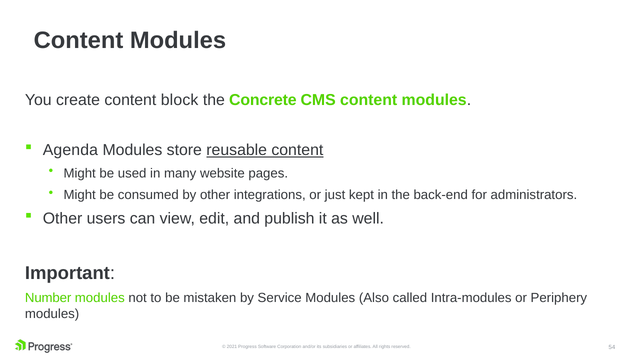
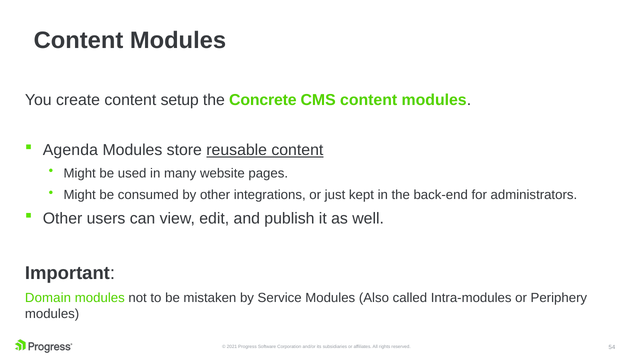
block: block -> setup
Number: Number -> Domain
